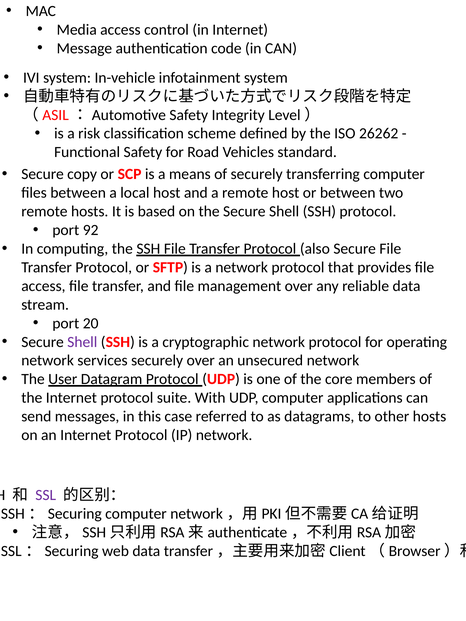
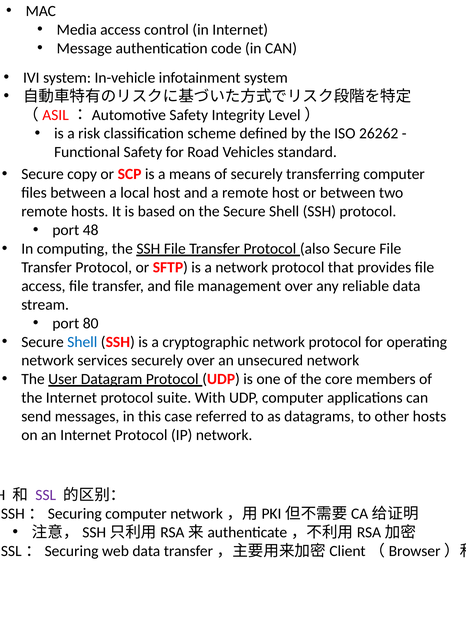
92: 92 -> 48
20: 20 -> 80
Shell at (82, 342) colour: purple -> blue
